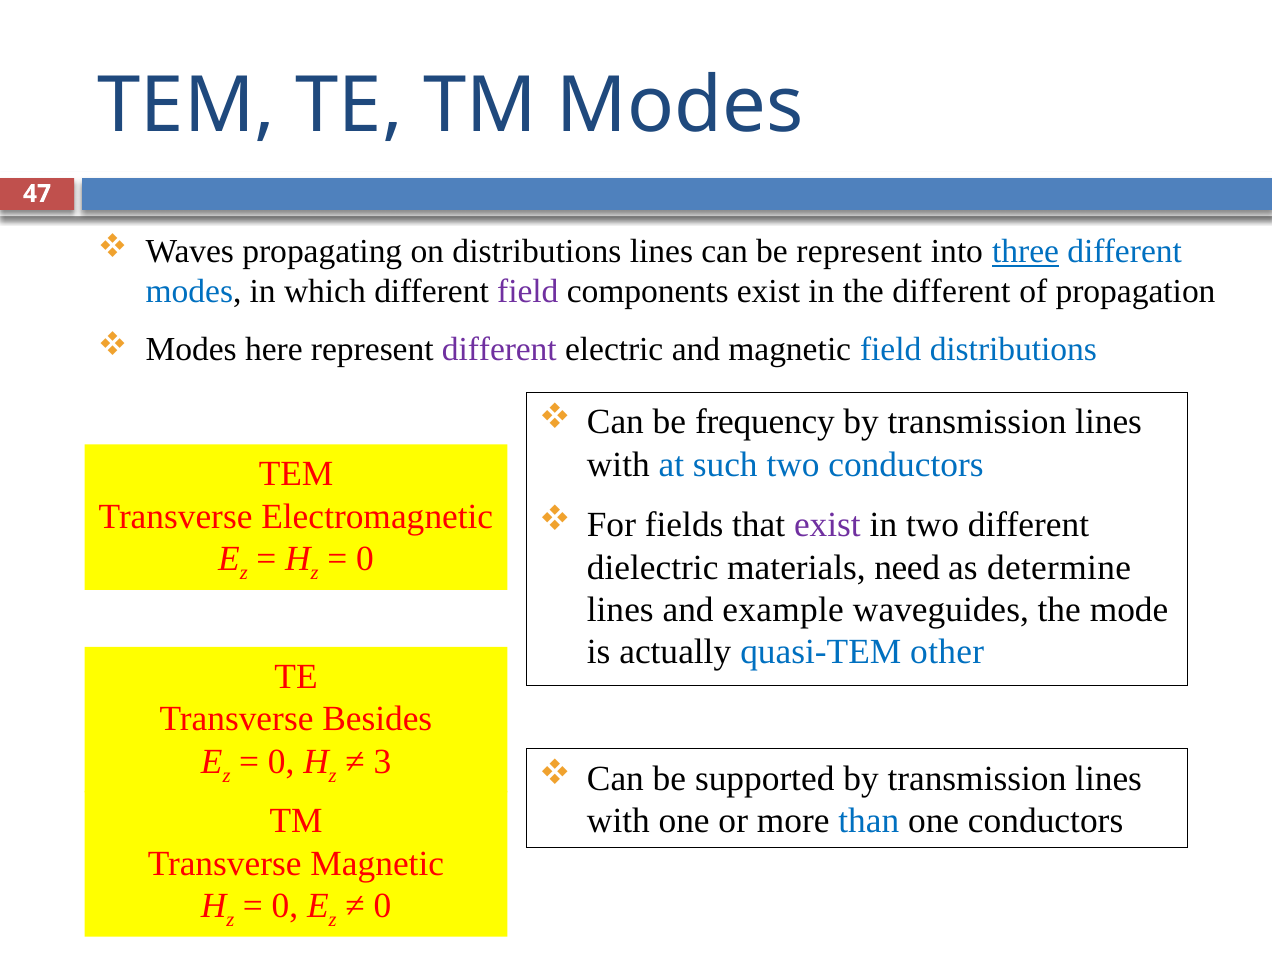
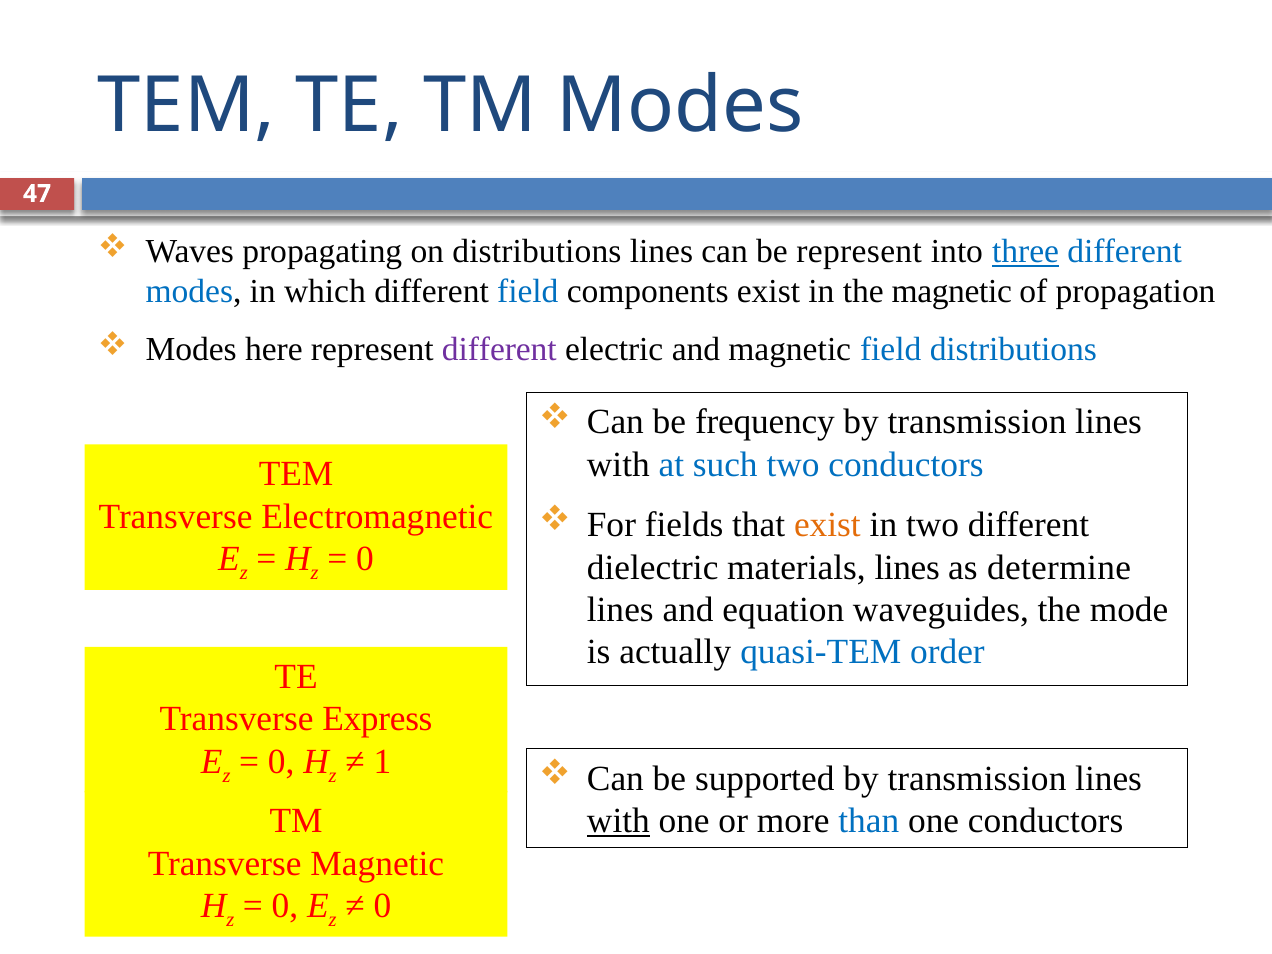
field at (528, 292) colour: purple -> blue
the different: different -> magnetic
exist at (827, 525) colour: purple -> orange
materials need: need -> lines
example: example -> equation
other: other -> order
Besides: Besides -> Express
3: 3 -> 1
with at (618, 821) underline: none -> present
